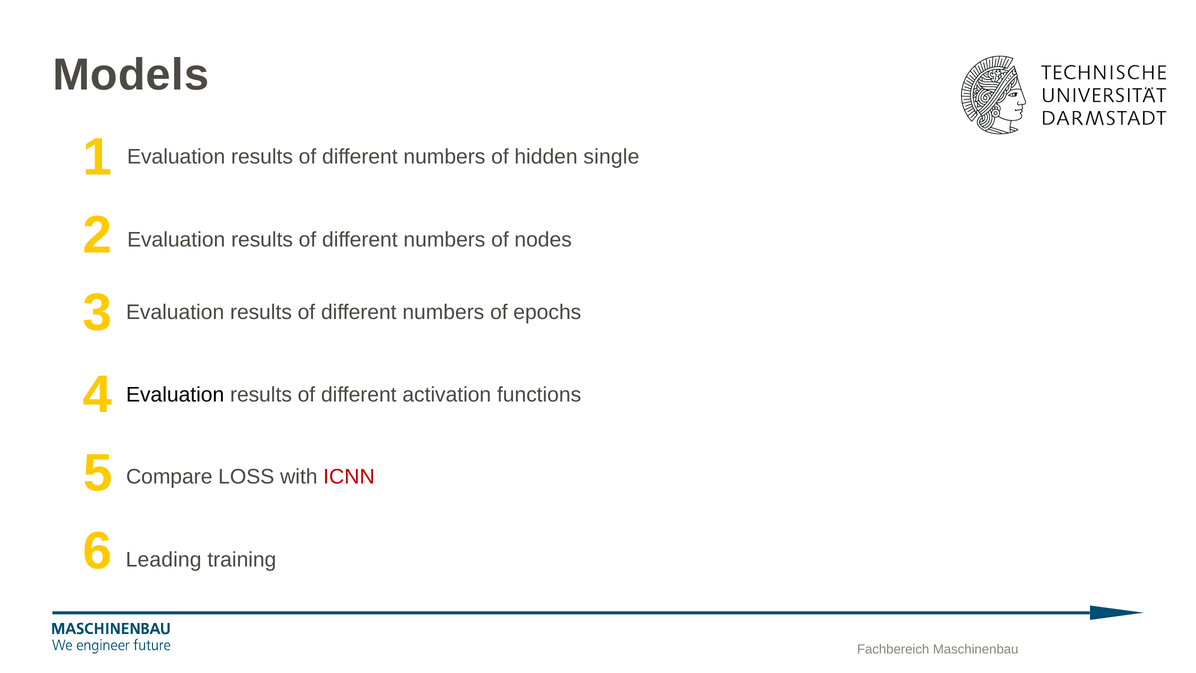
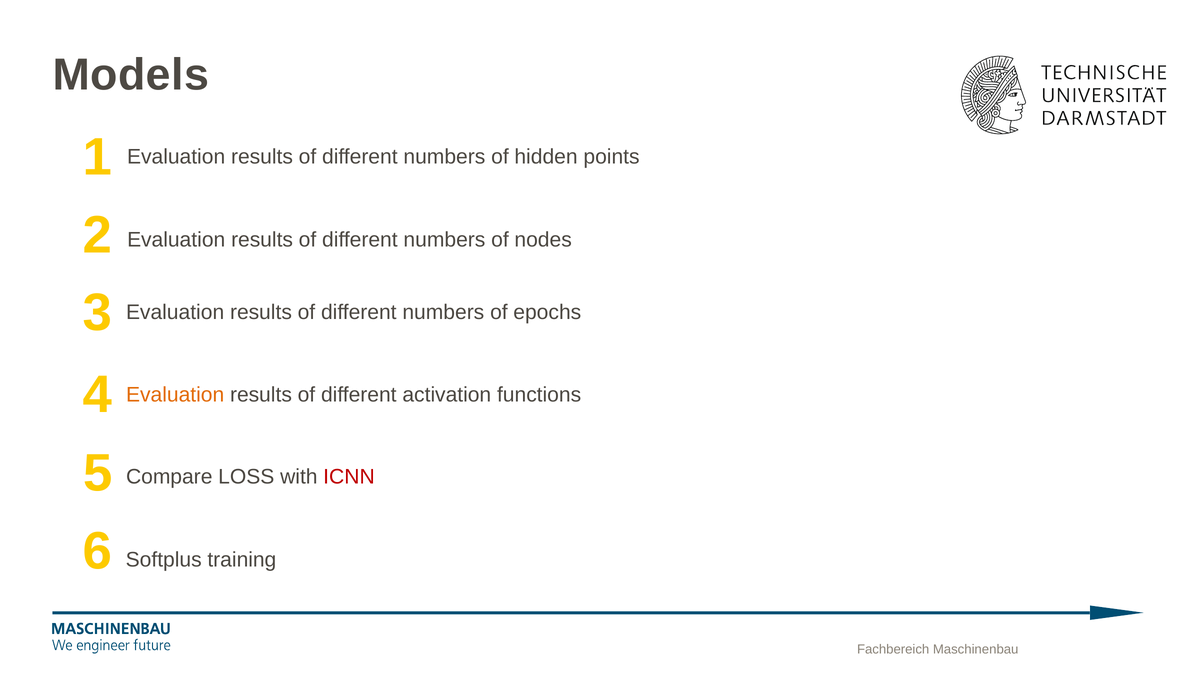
single: single -> points
Evaluation at (175, 395) colour: black -> orange
Leading: Leading -> Softplus
